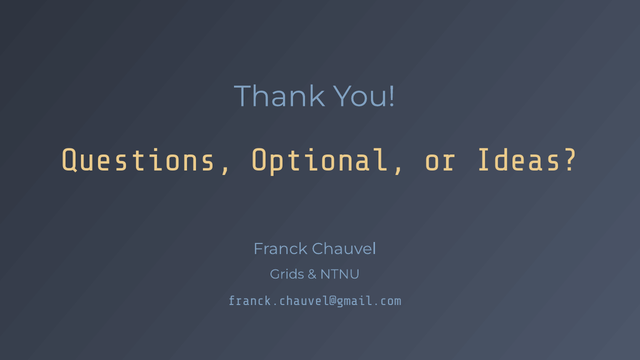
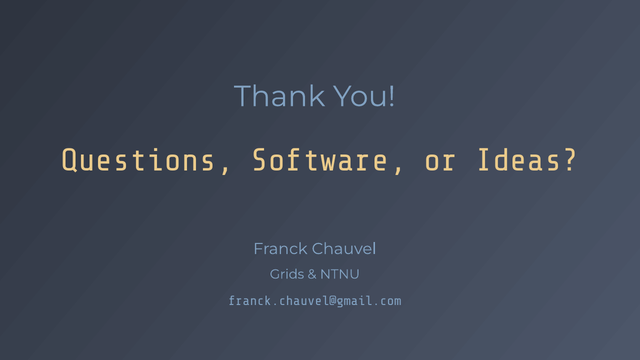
Optional: Optional -> Software
